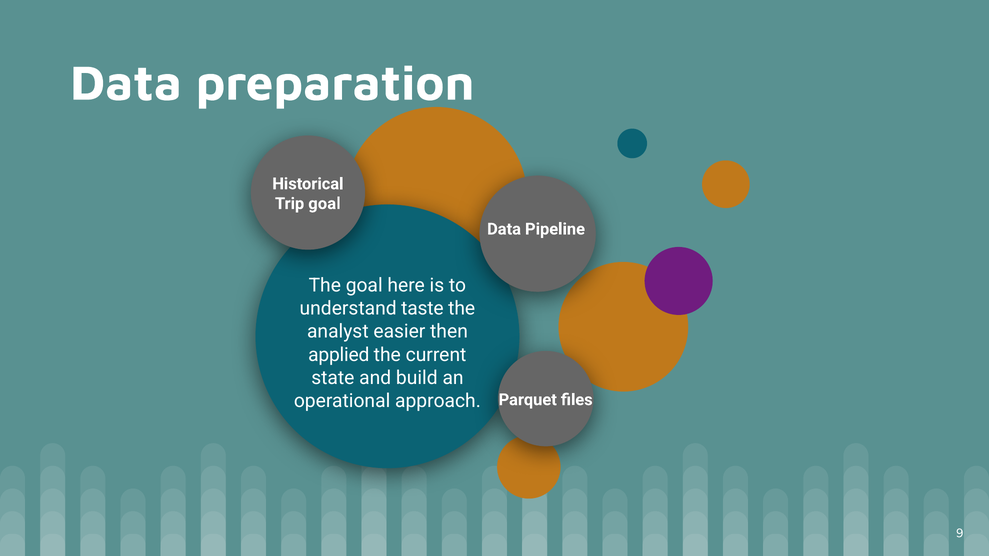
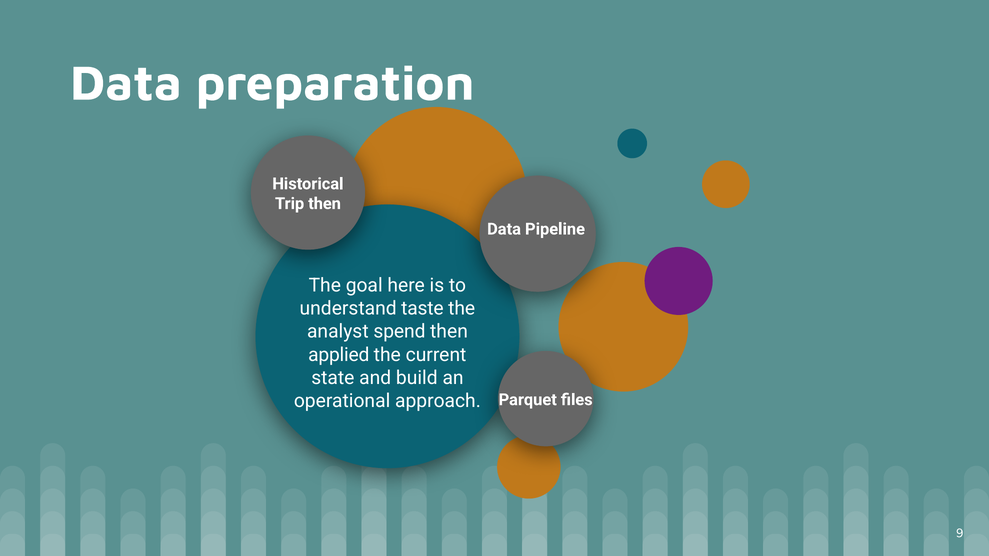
Trip goal: goal -> then
easier: easier -> spend
